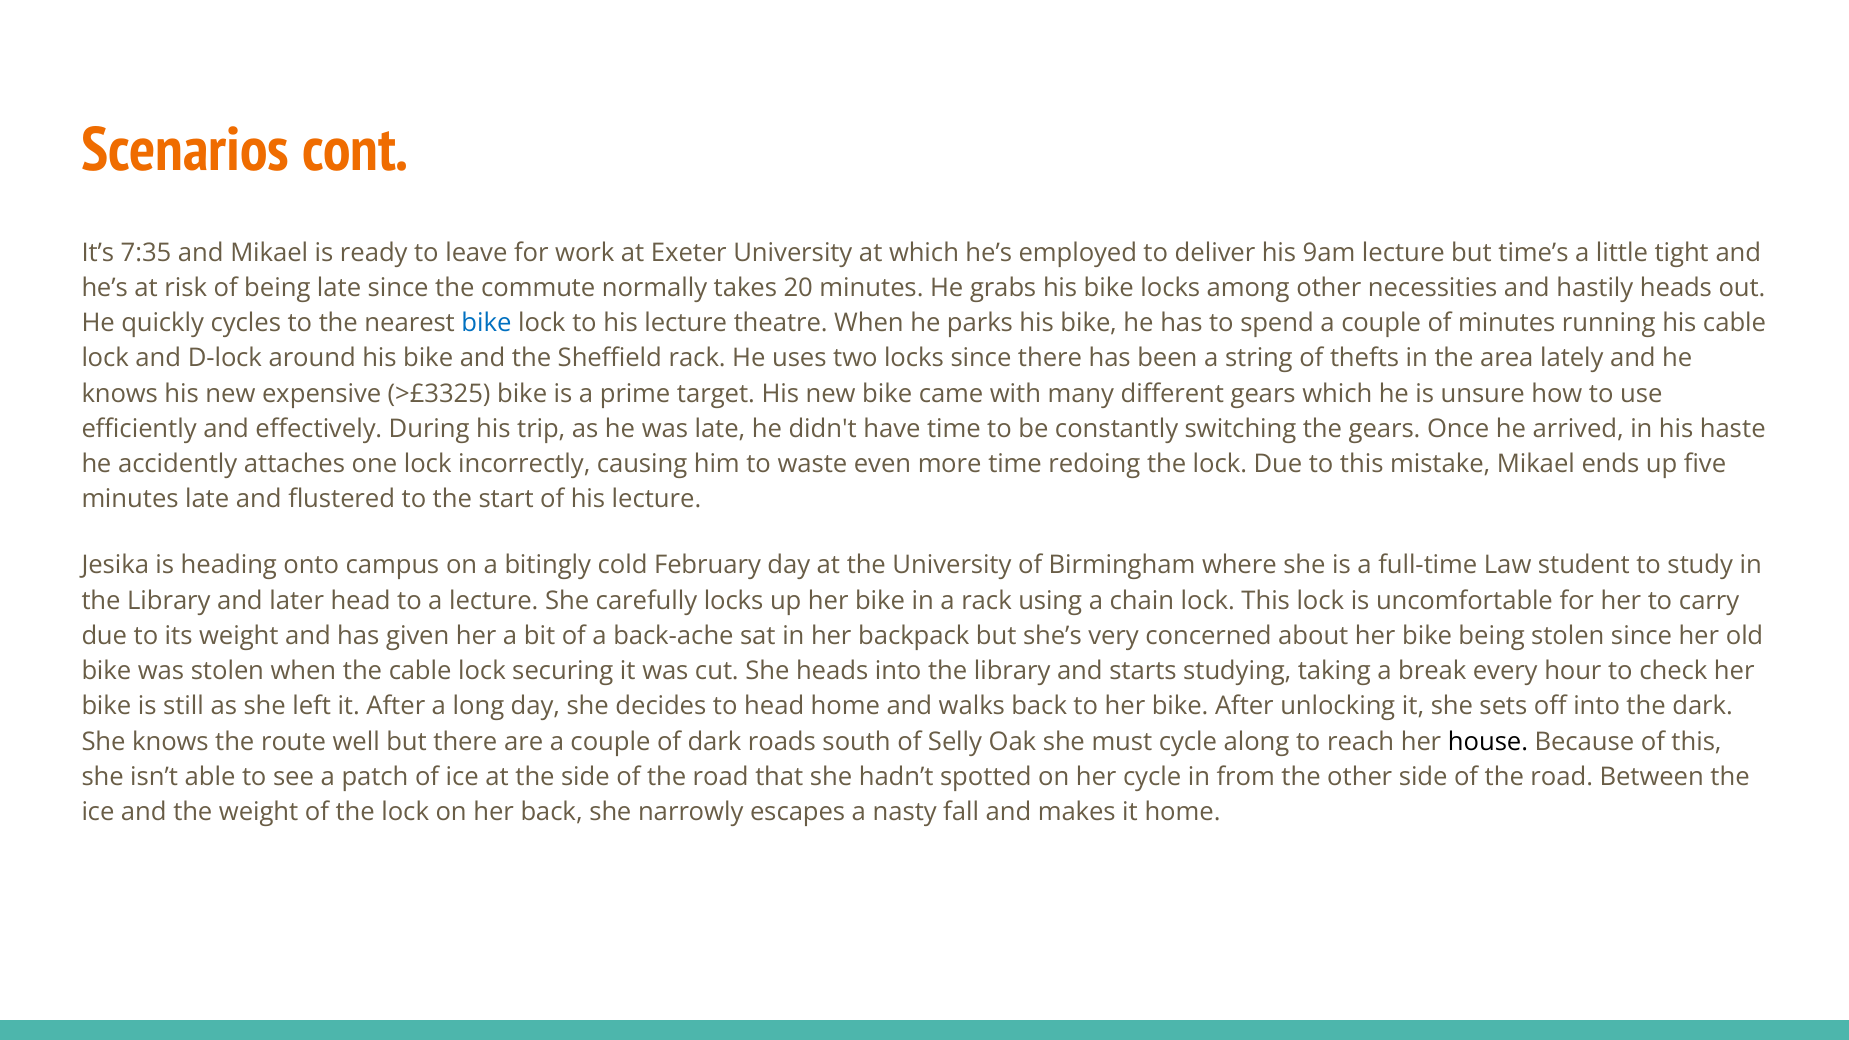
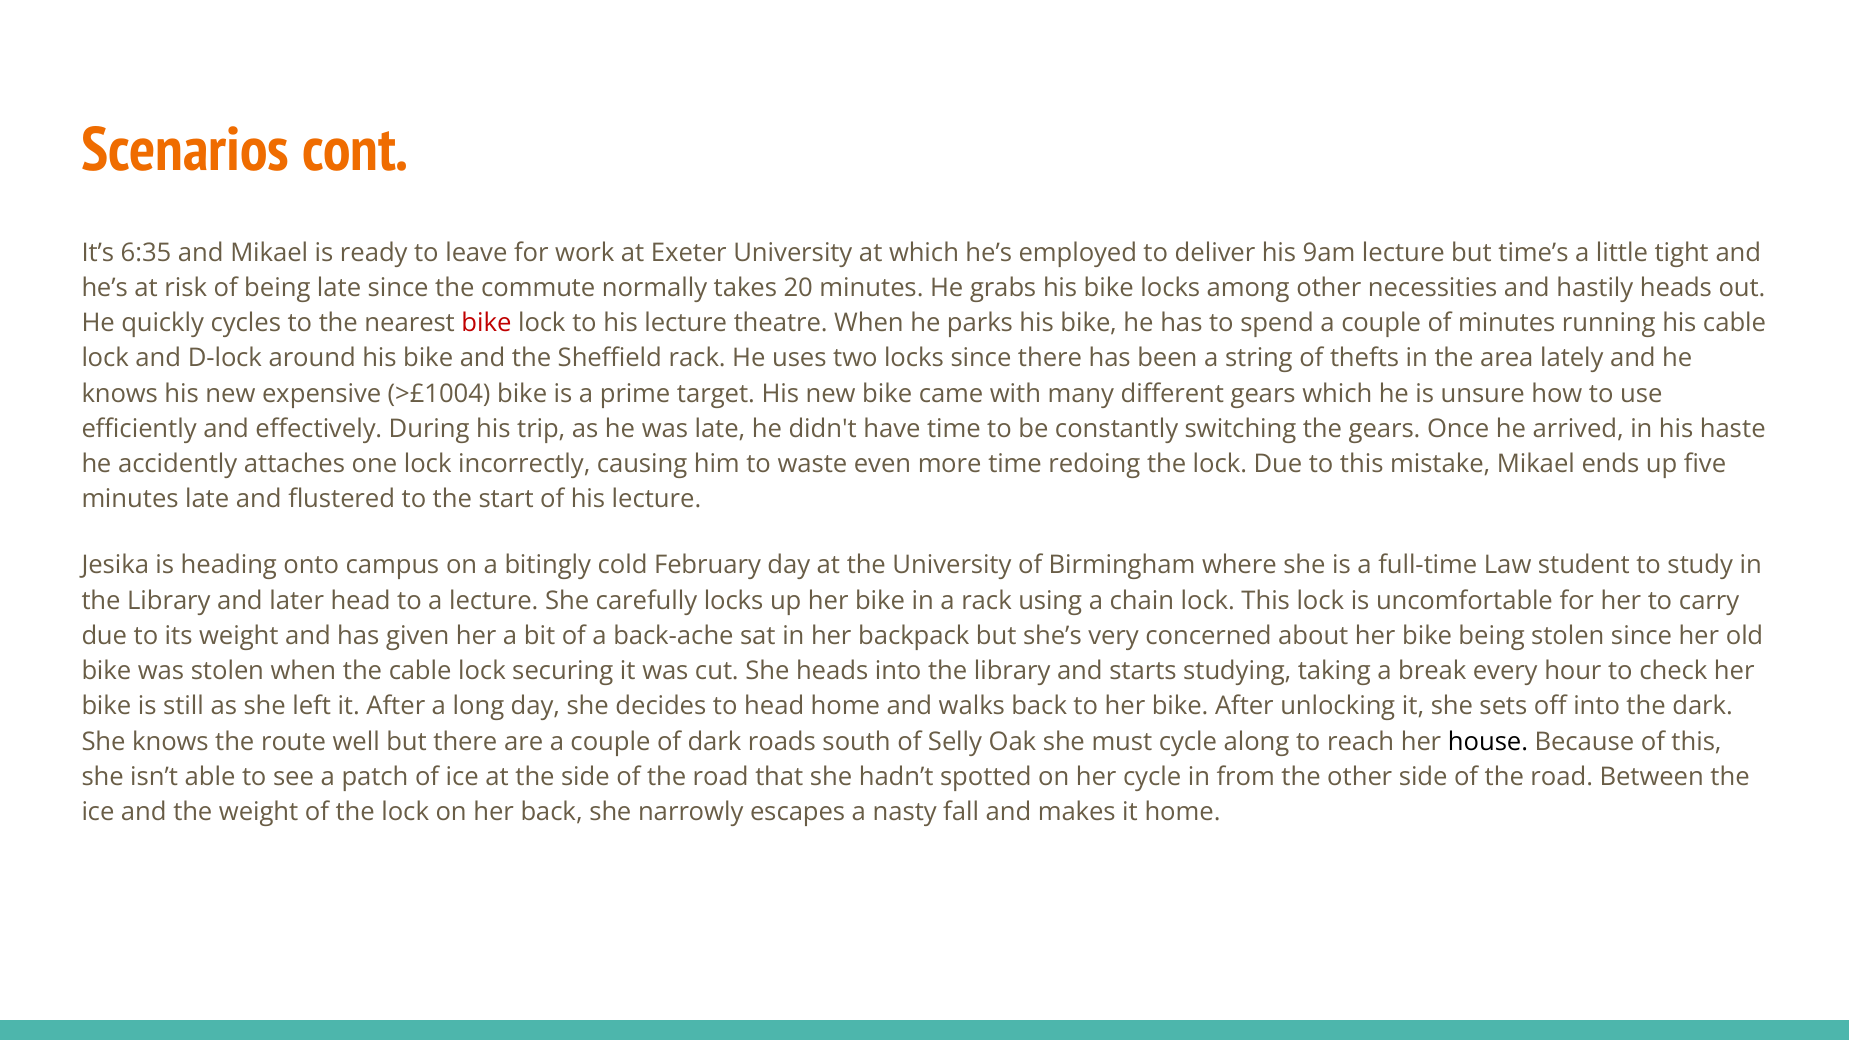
7:35: 7:35 -> 6:35
bike at (486, 323) colour: blue -> red
>£3325: >£3325 -> >£1004
